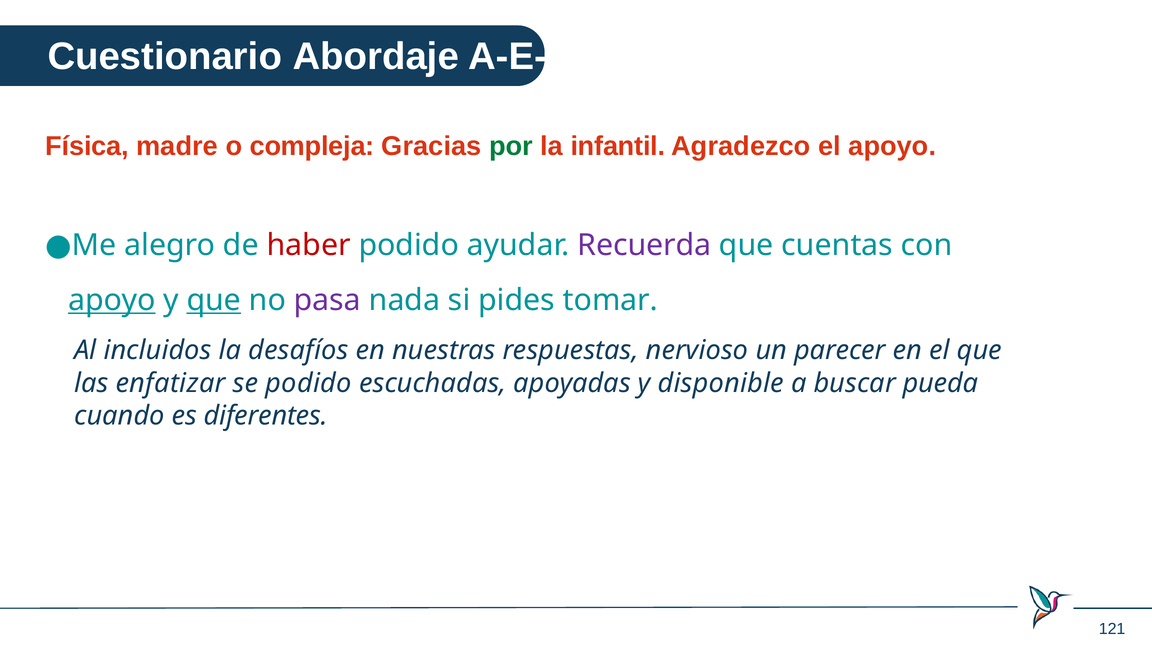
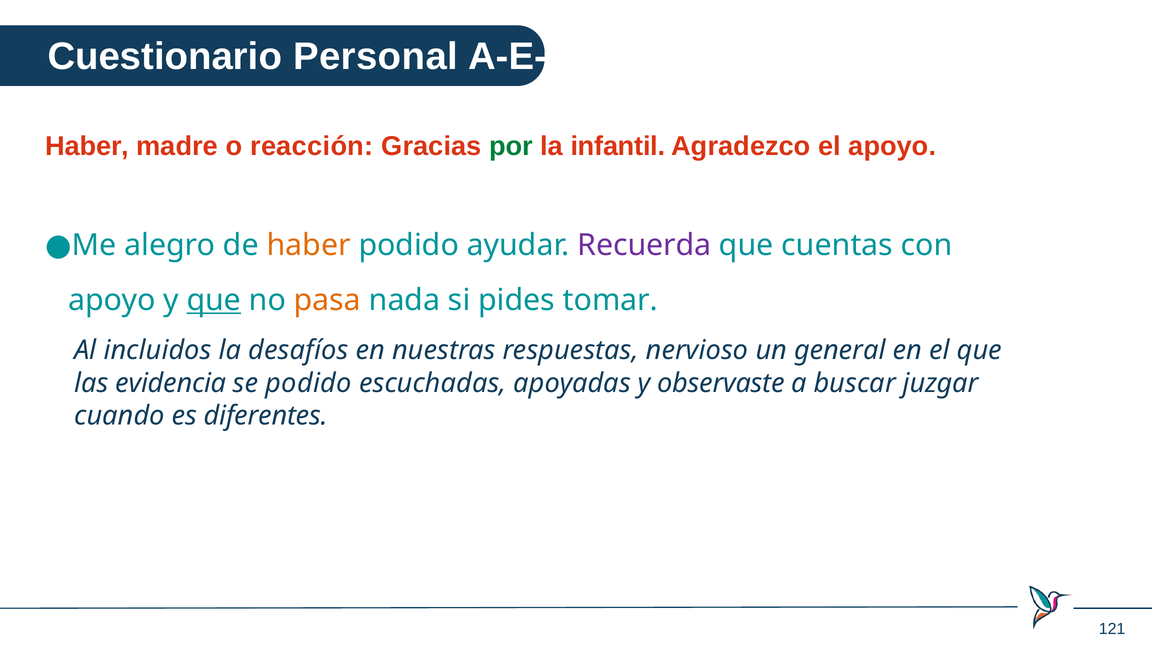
Abordaje: Abordaje -> Personal
Física at (87, 146): Física -> Haber
compleja: compleja -> reacción
haber at (309, 245) colour: red -> orange
apoyo at (112, 300) underline: present -> none
pasa colour: purple -> orange
parecer: parecer -> general
enfatizar: enfatizar -> evidencia
disponible: disponible -> observaste
pueda: pueda -> juzgar
